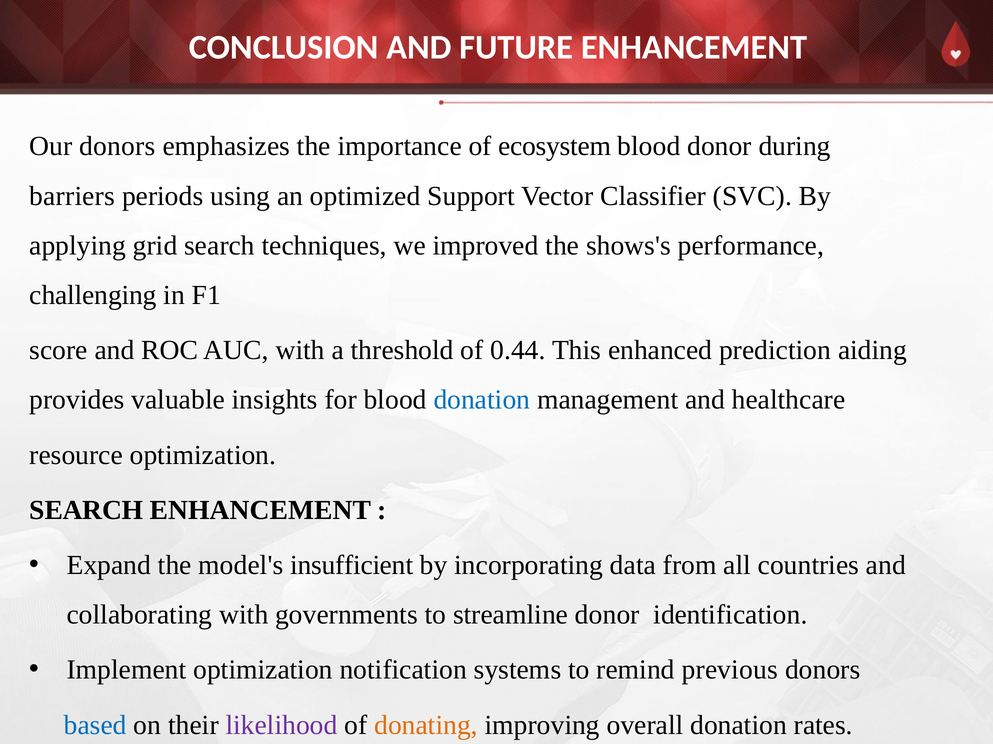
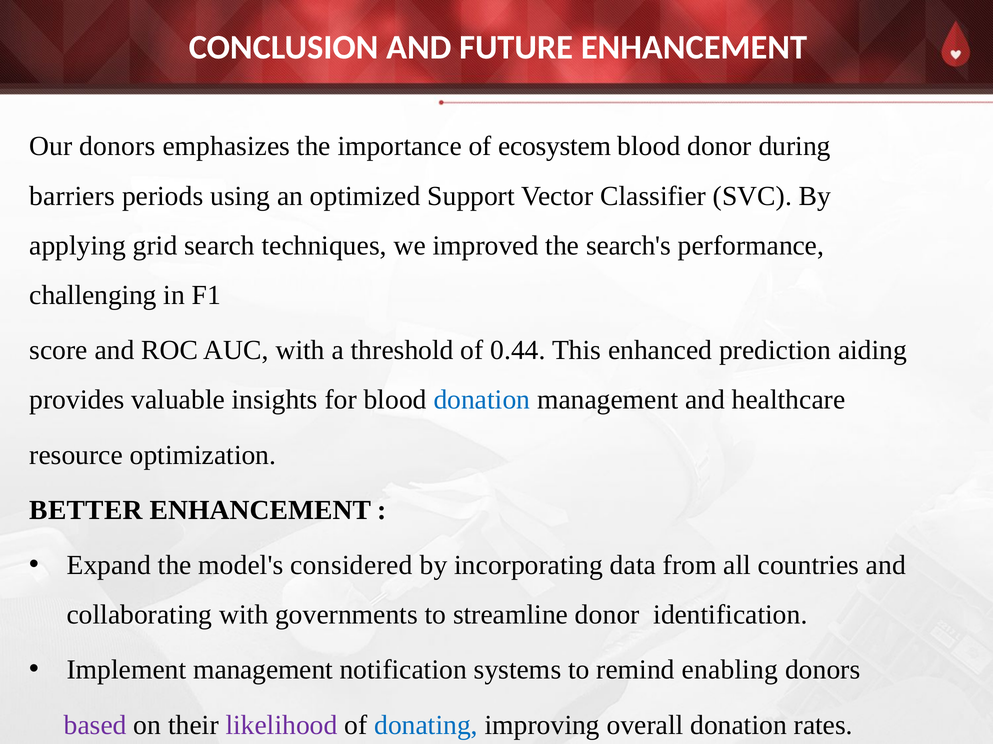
shows's: shows's -> search's
SEARCH at (86, 511): SEARCH -> BETTER
insufficient: insufficient -> considered
Implement optimization: optimization -> management
previous: previous -> enabling
based colour: blue -> purple
donating colour: orange -> blue
